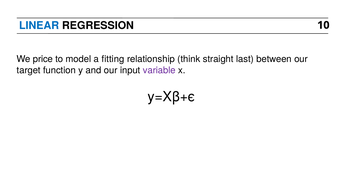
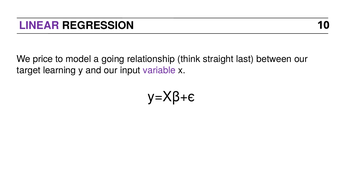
LINEAR colour: blue -> purple
fitting: fitting -> going
function: function -> learning
